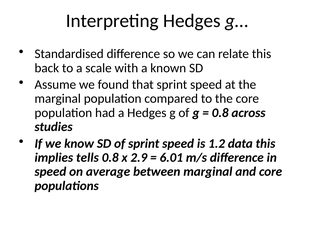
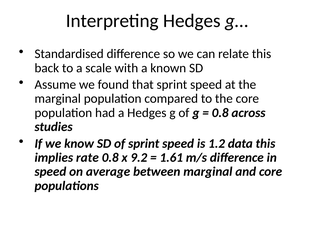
tells: tells -> rate
2.9: 2.9 -> 9.2
6.01: 6.01 -> 1.61
